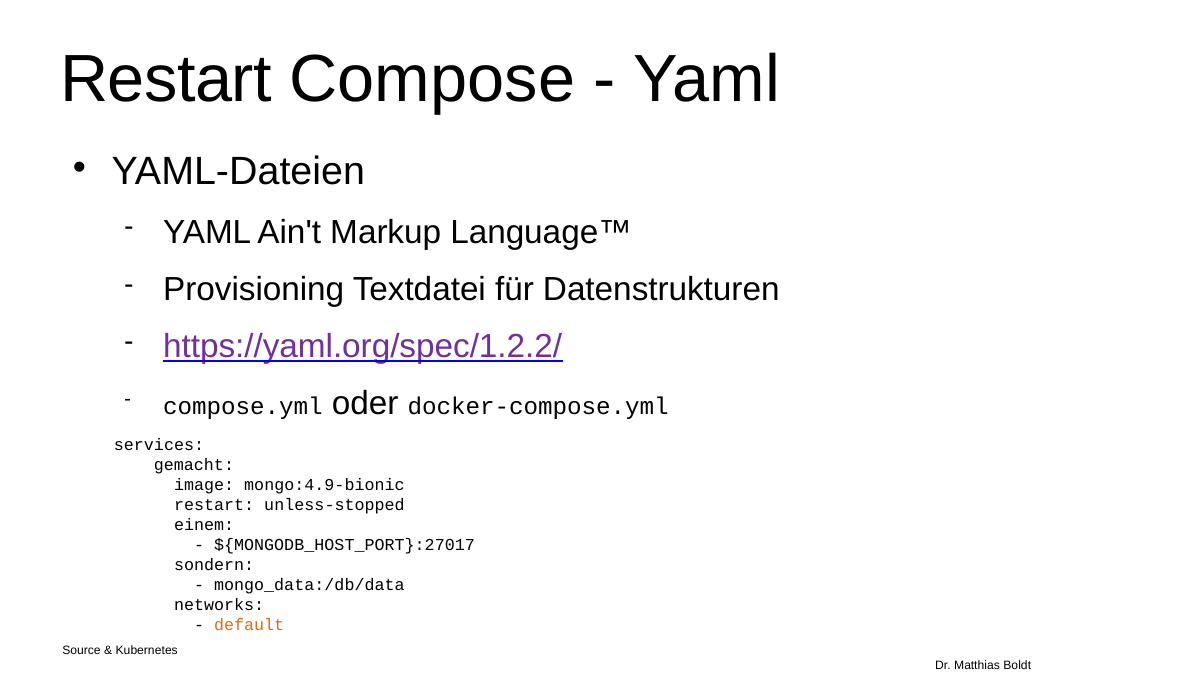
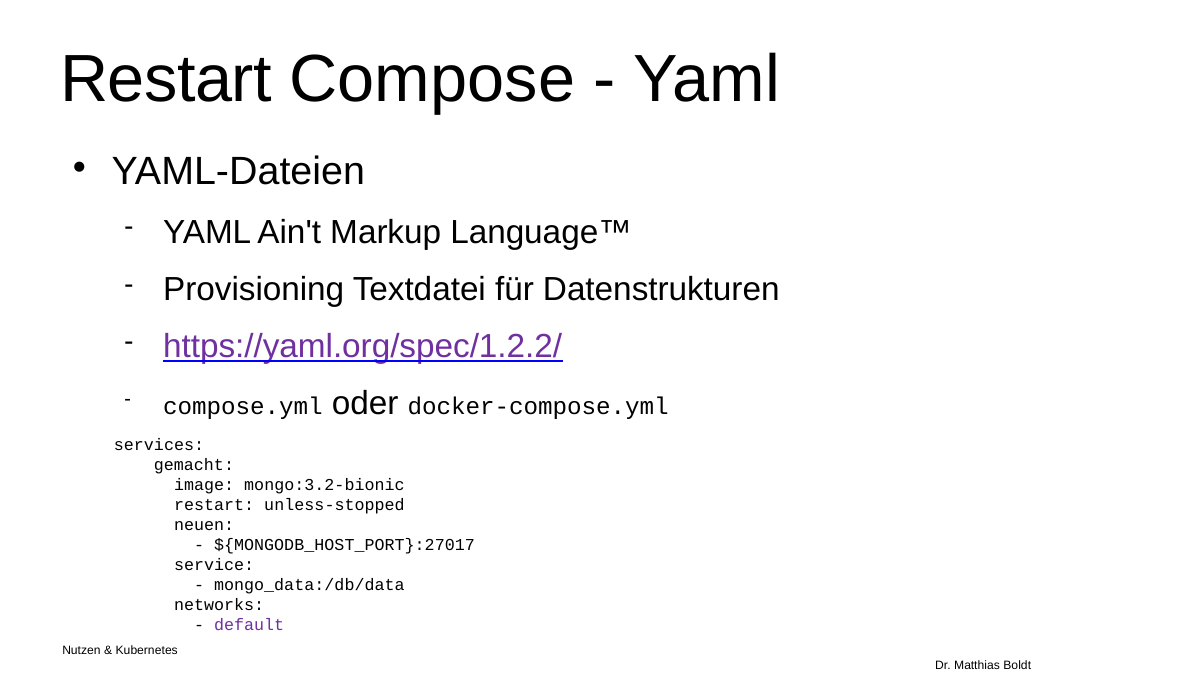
mongo:4.9-bionic: mongo:4.9-bionic -> mongo:3.2-bionic
einem: einem -> neuen
sondern: sondern -> service
default colour: orange -> purple
Source: Source -> Nutzen
